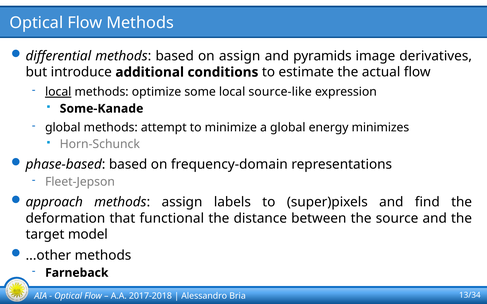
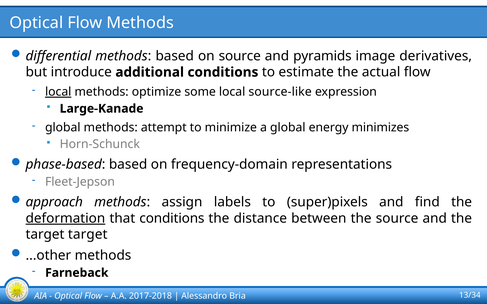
on assign: assign -> source
Some-Kanade: Some-Kanade -> Large-Kanade
deformation underline: none -> present
that functional: functional -> conditions
target model: model -> target
